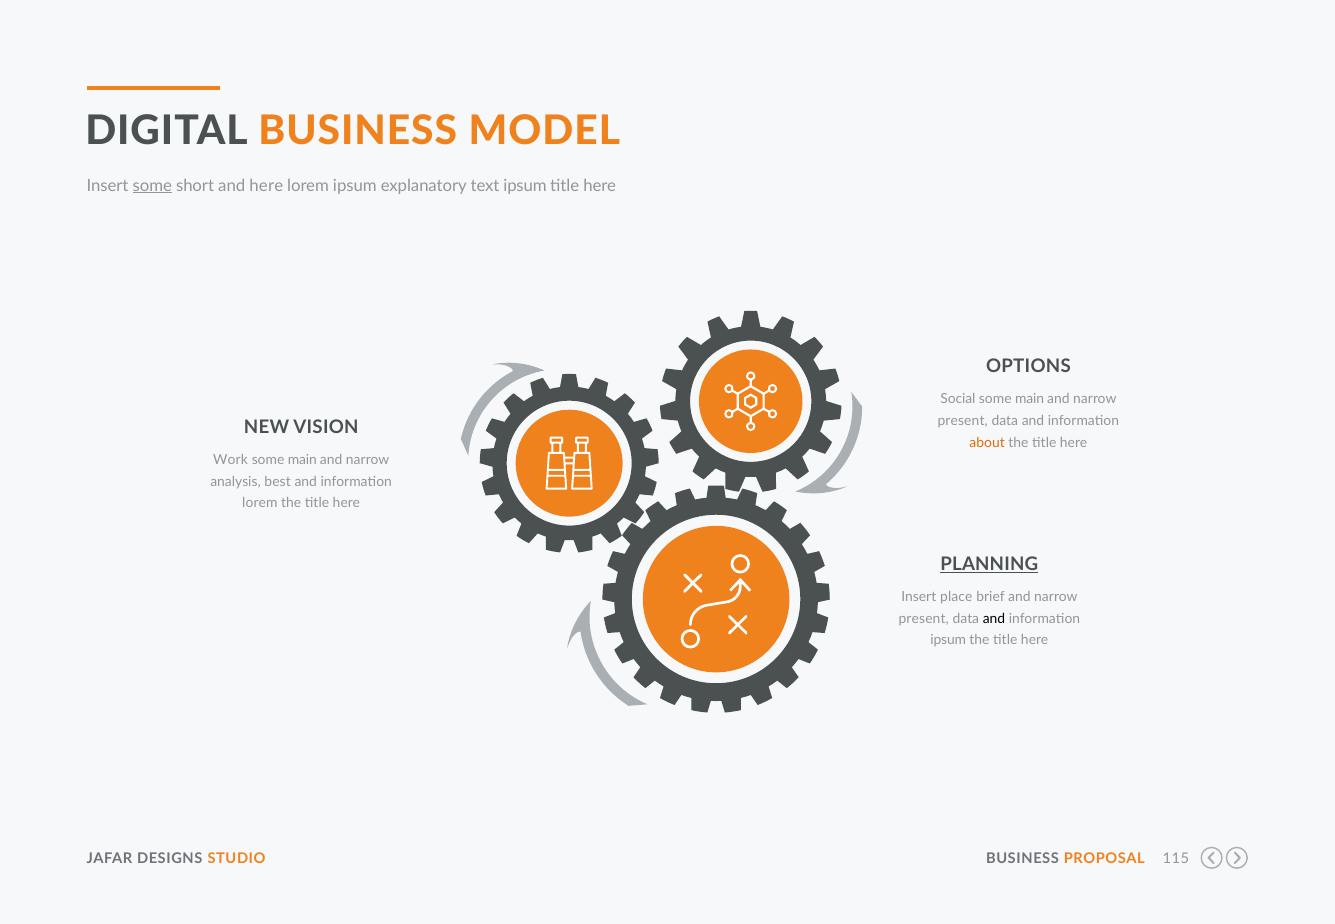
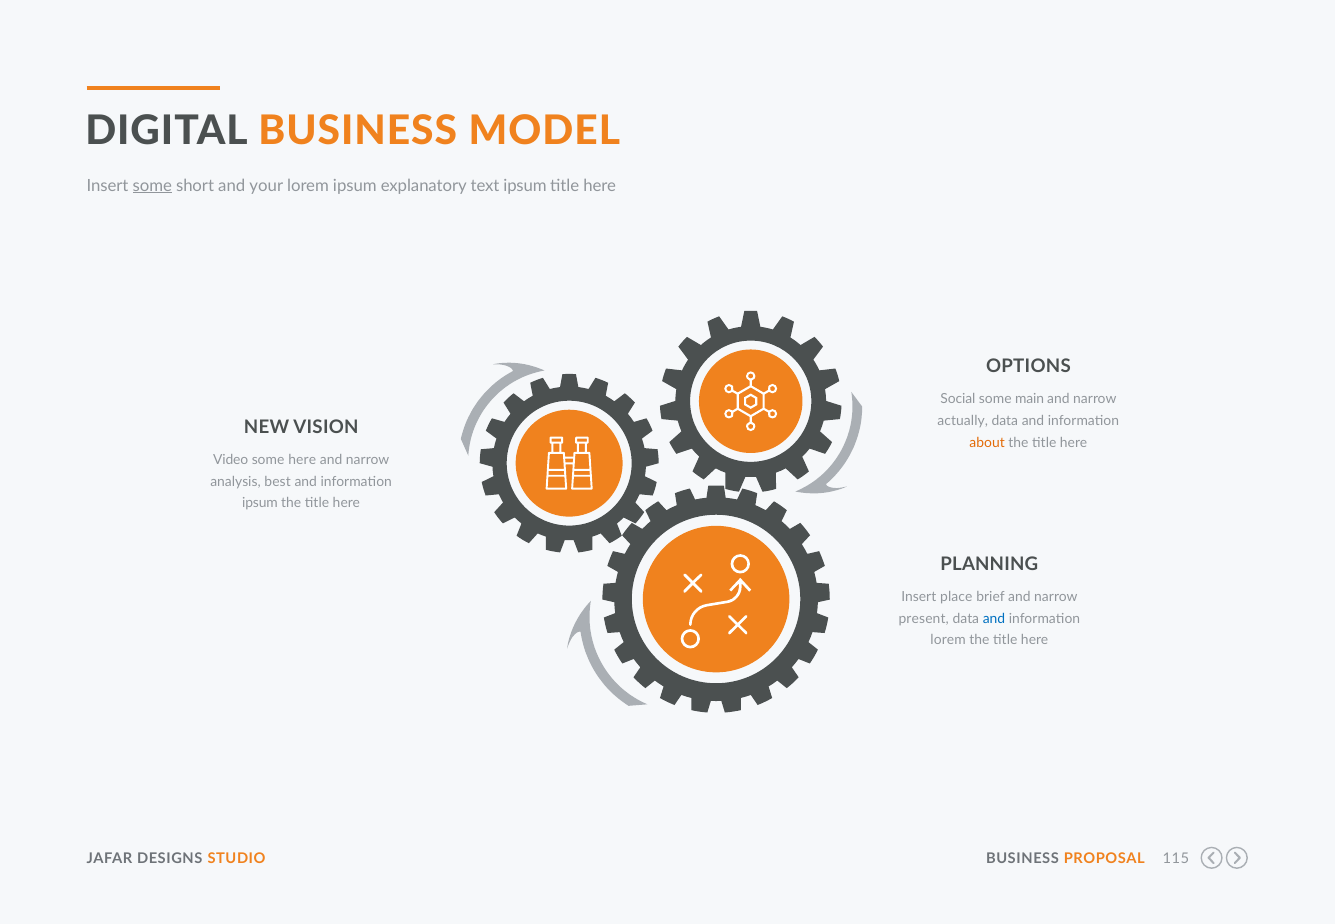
and here: here -> your
present at (963, 421): present -> actually
Work: Work -> Video
main at (302, 460): main -> here
lorem at (260, 503): lorem -> ipsum
PLANNING underline: present -> none
and at (994, 619) colour: black -> blue
ipsum at (948, 640): ipsum -> lorem
